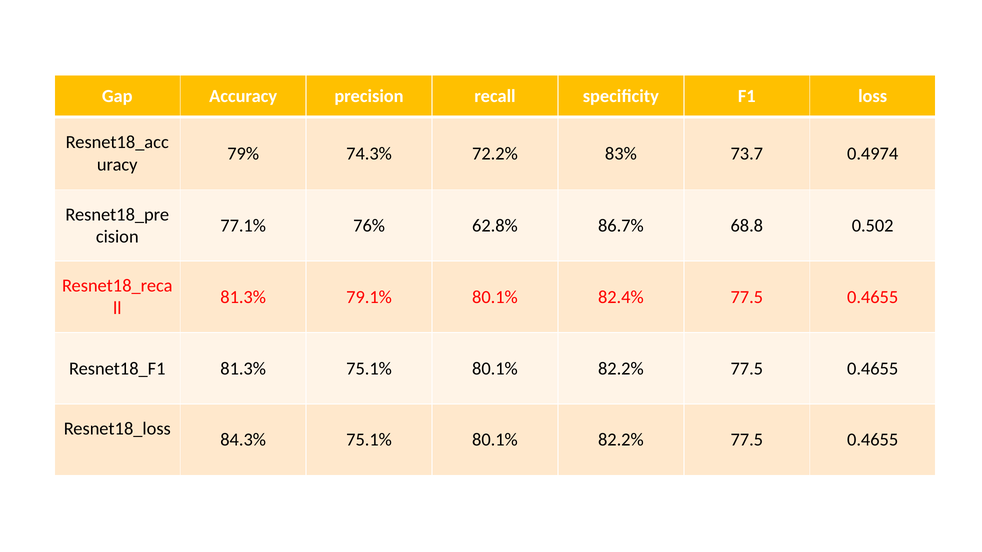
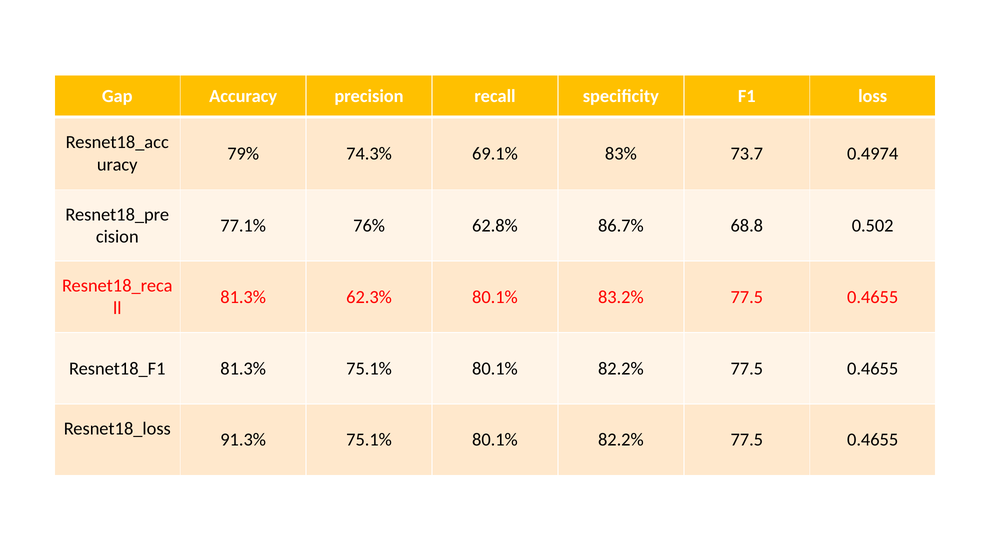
72.2%: 72.2% -> 69.1%
79.1%: 79.1% -> 62.3%
82.4%: 82.4% -> 83.2%
84.3%: 84.3% -> 91.3%
